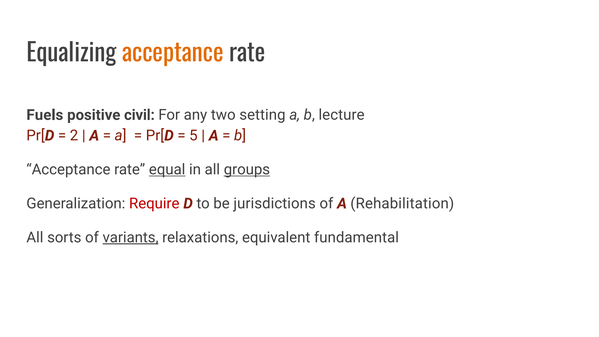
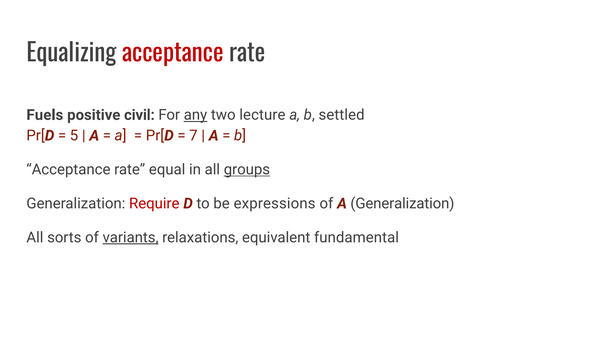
acceptance at (173, 53) colour: orange -> red
any underline: none -> present
setting: setting -> lecture
lecture: lecture -> settled
2: 2 -> 5
5: 5 -> 7
equal underline: present -> none
jurisdictions: jurisdictions -> expressions
A Rehabilitation: Rehabilitation -> Generalization
